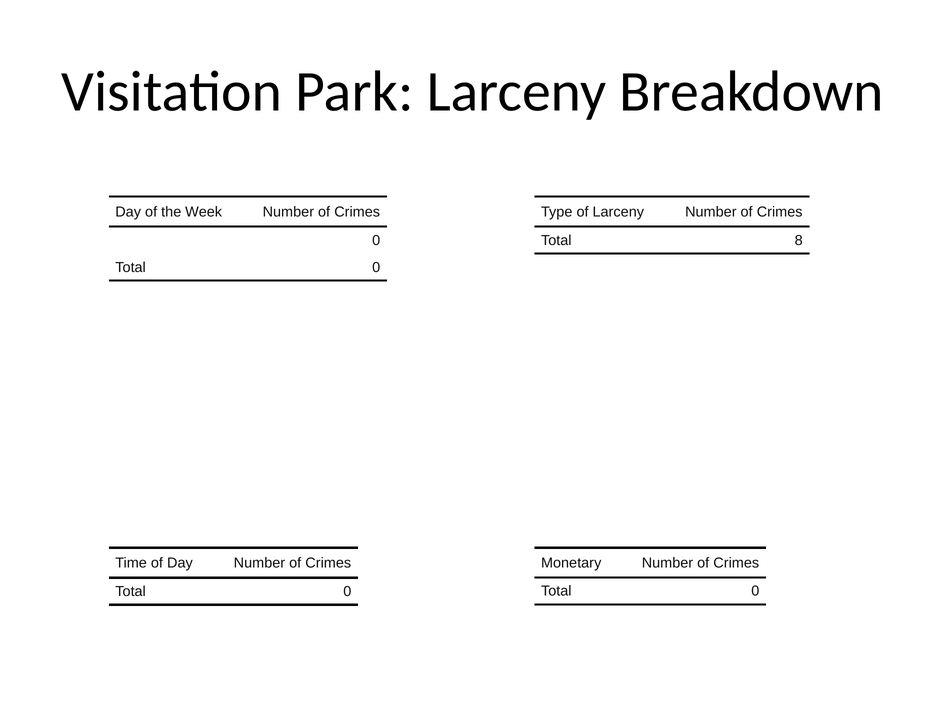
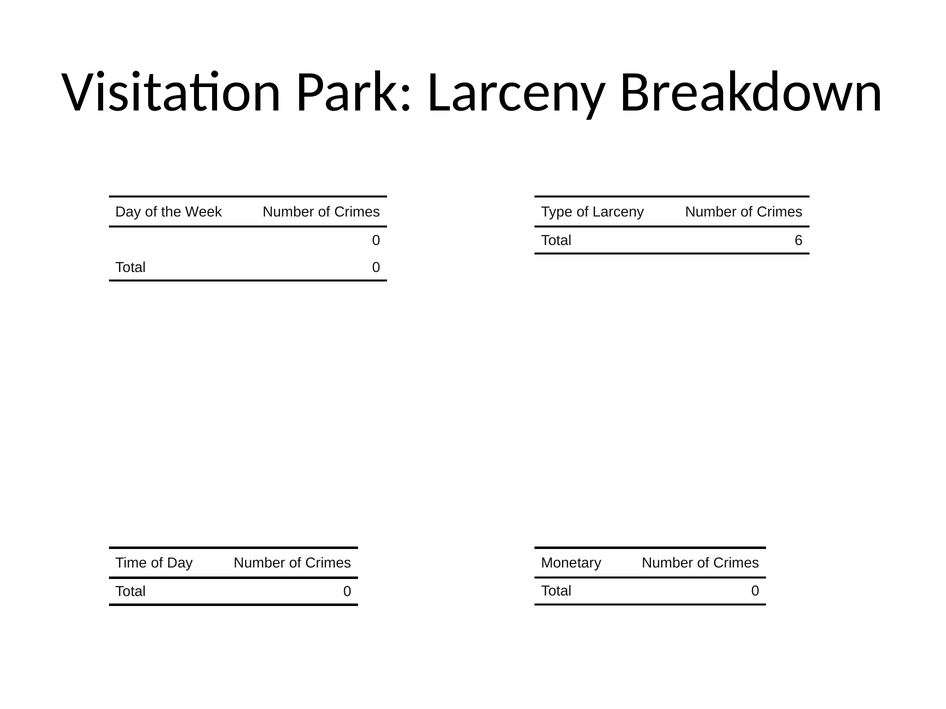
8: 8 -> 6
